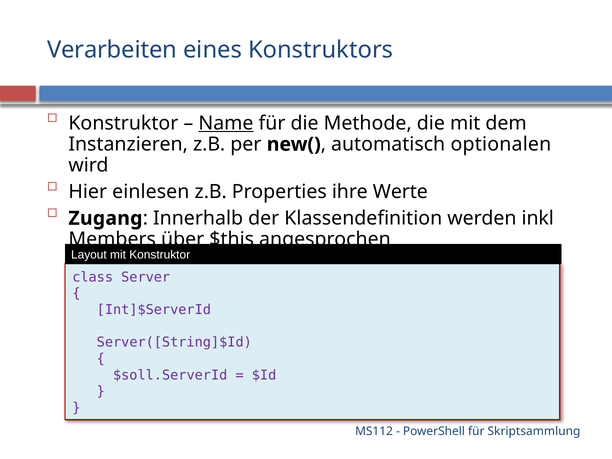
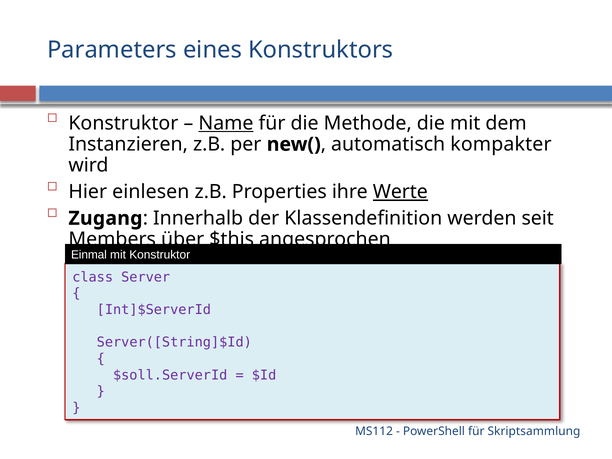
Verarbeiten: Verarbeiten -> Parameters
optionalen: optionalen -> kompakter
Werte underline: none -> present
inkl: inkl -> seit
Layout: Layout -> Einmal
